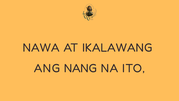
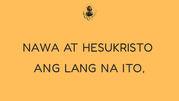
IKALAWANG: IKALAWANG -> HESUKRISTO
NANG: NANG -> LANG
